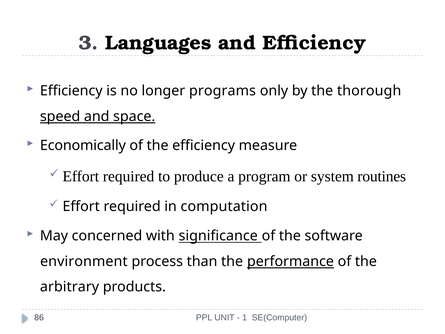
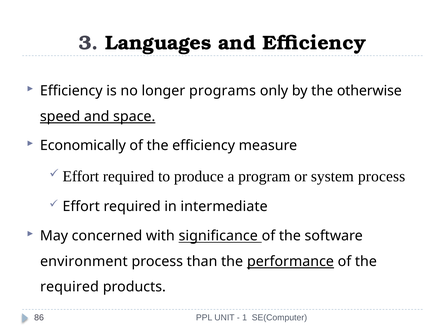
thorough: thorough -> otherwise
system routines: routines -> process
computation: computation -> intermediate
arbitrary at (70, 287): arbitrary -> required
